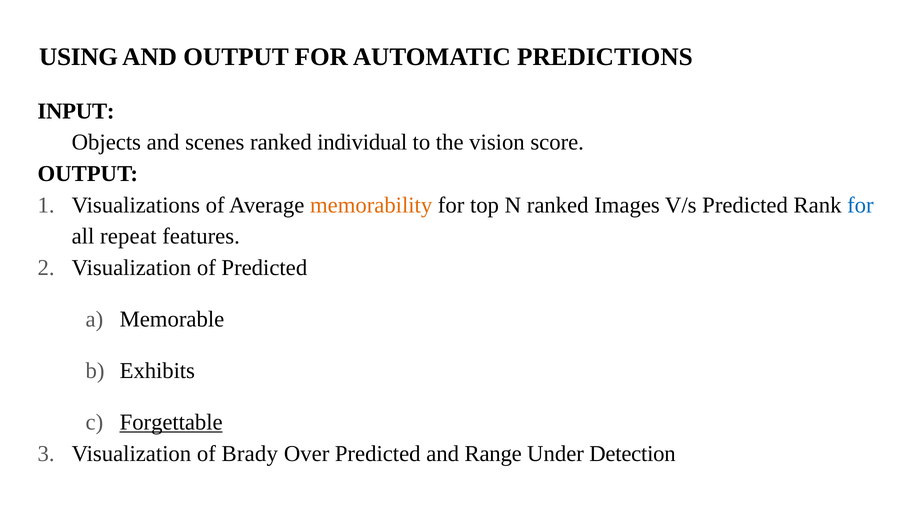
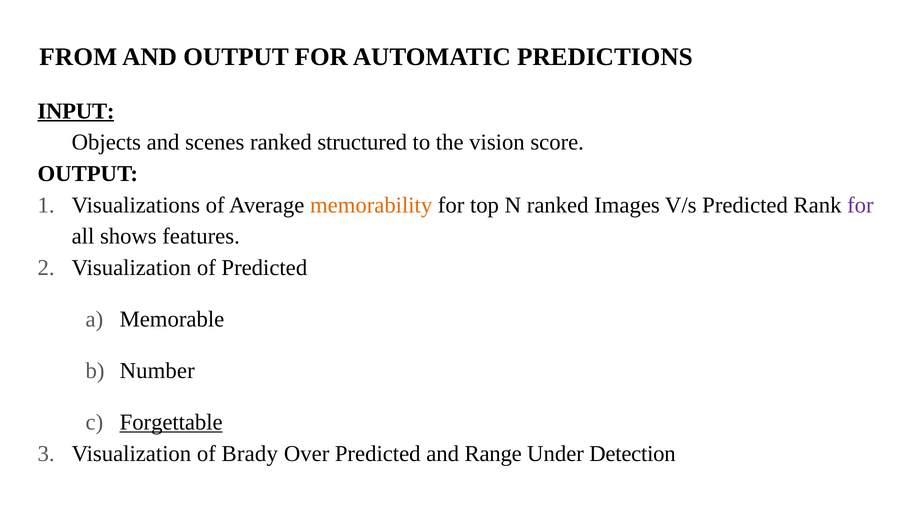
USING: USING -> FROM
INPUT underline: none -> present
individual: individual -> structured
for at (860, 205) colour: blue -> purple
repeat: repeat -> shows
Exhibits: Exhibits -> Number
